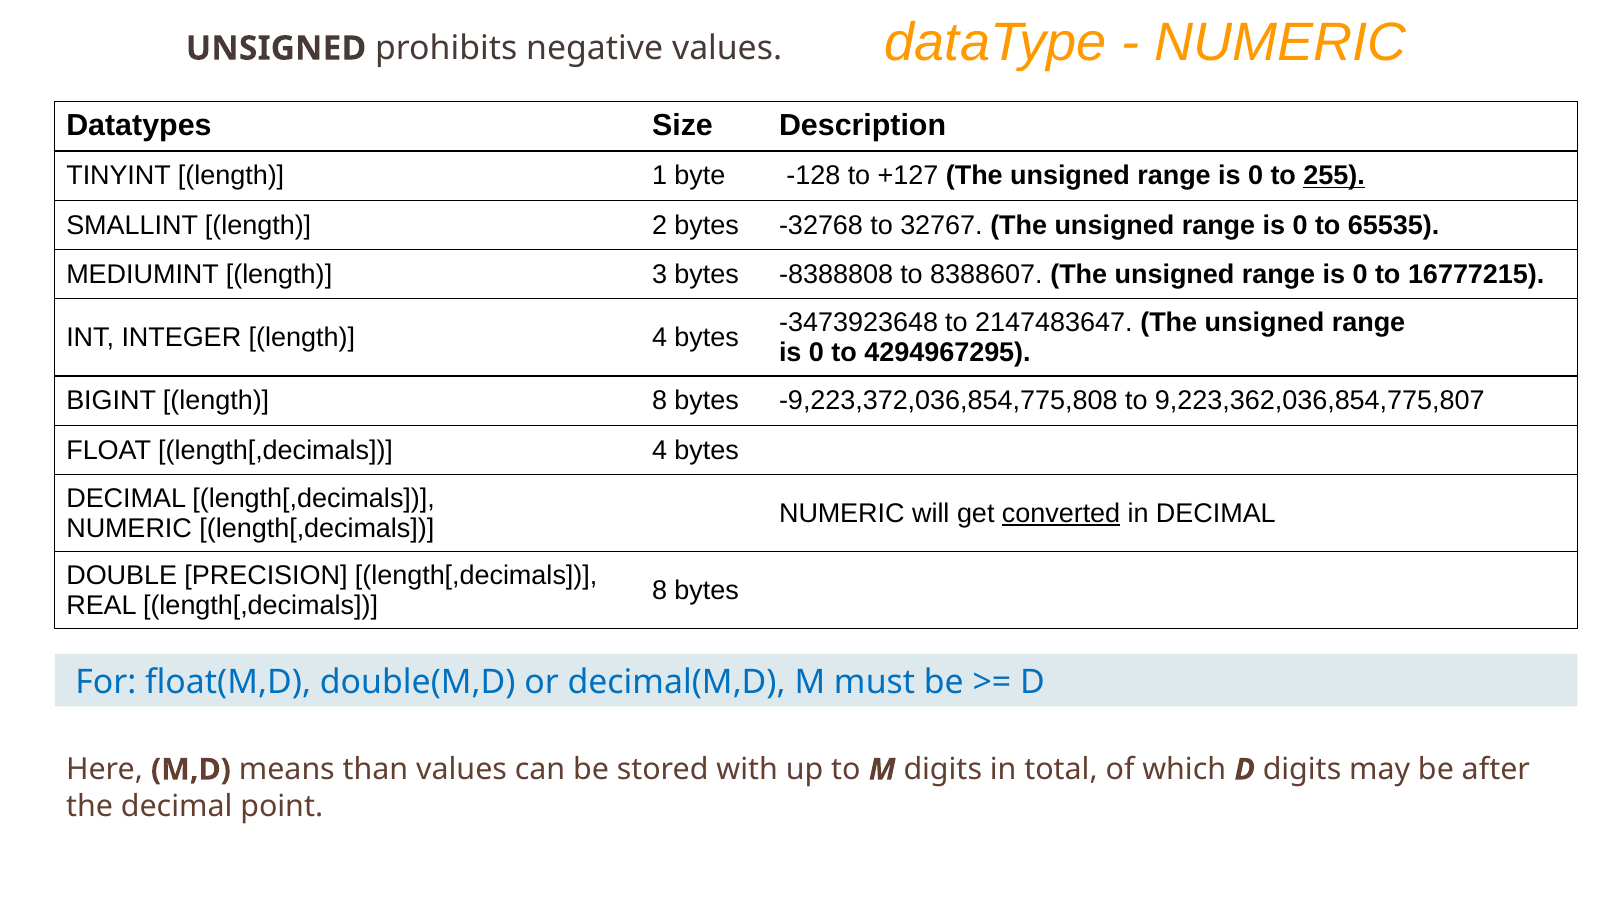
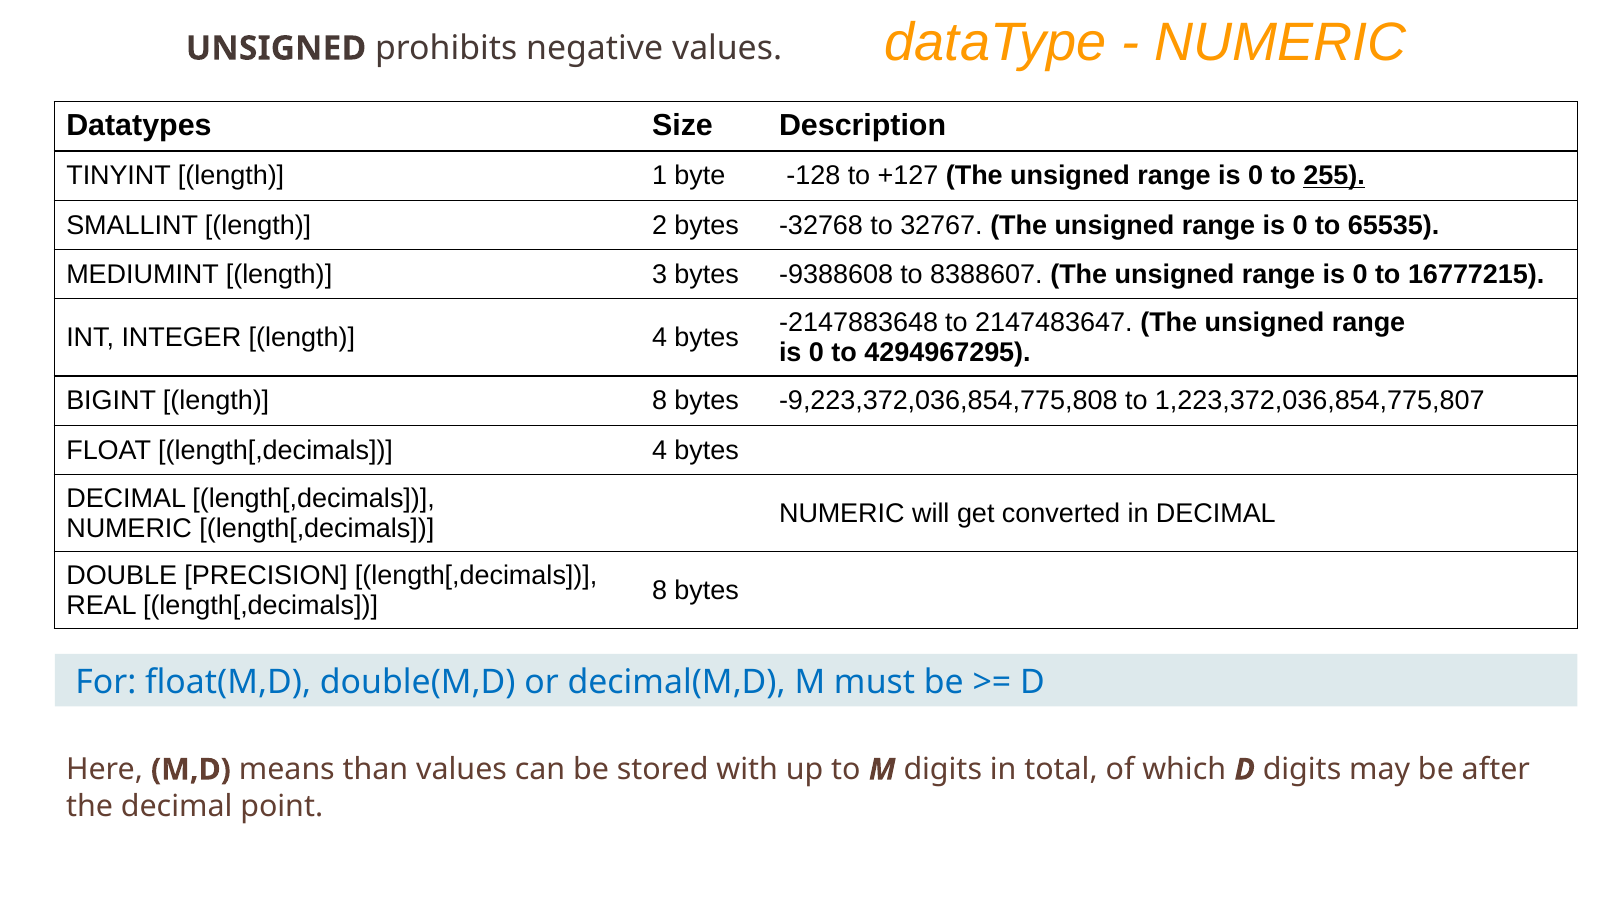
-8388808: -8388808 -> -9388608
-3473923648: -3473923648 -> -2147883648
9,223,362,036,854,775,807: 9,223,362,036,854,775,807 -> 1,223,372,036,854,775,807
converted underline: present -> none
